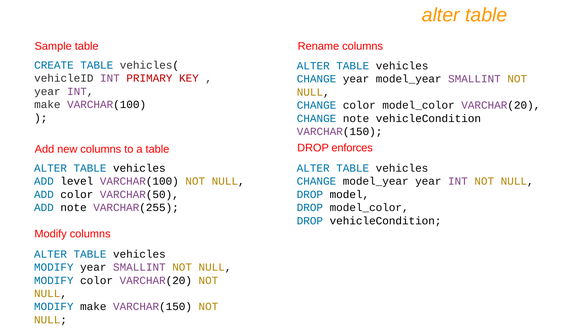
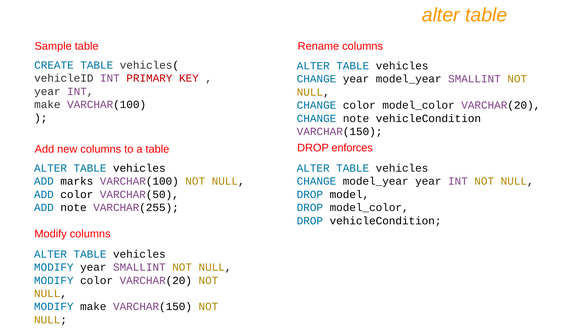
level: level -> marks
